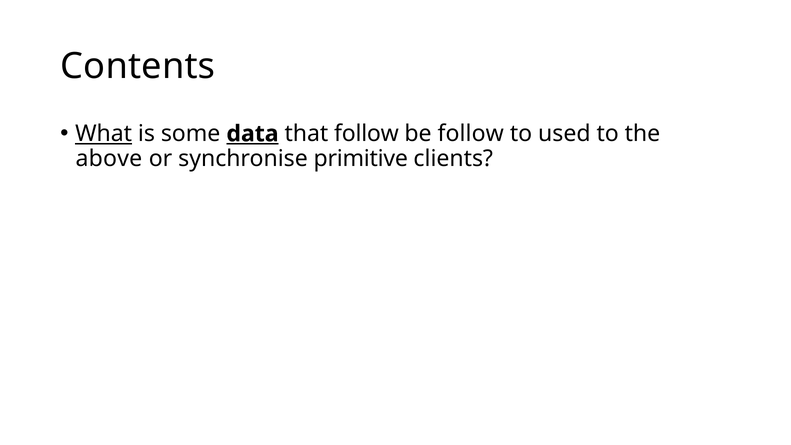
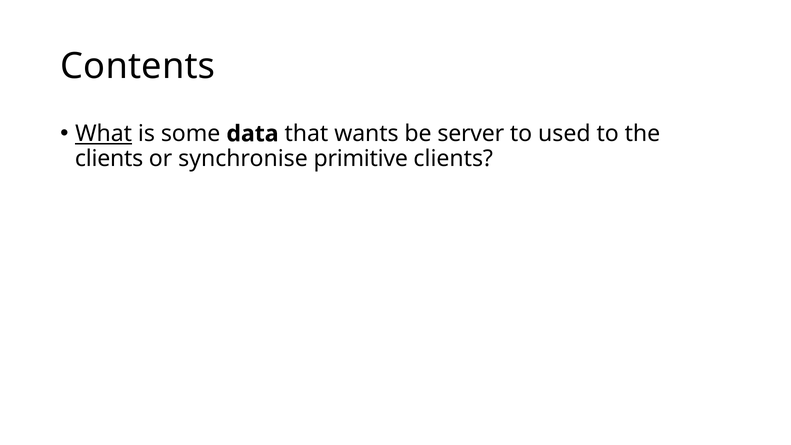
data underline: present -> none
that follow: follow -> wants
be follow: follow -> server
above at (109, 159): above -> clients
